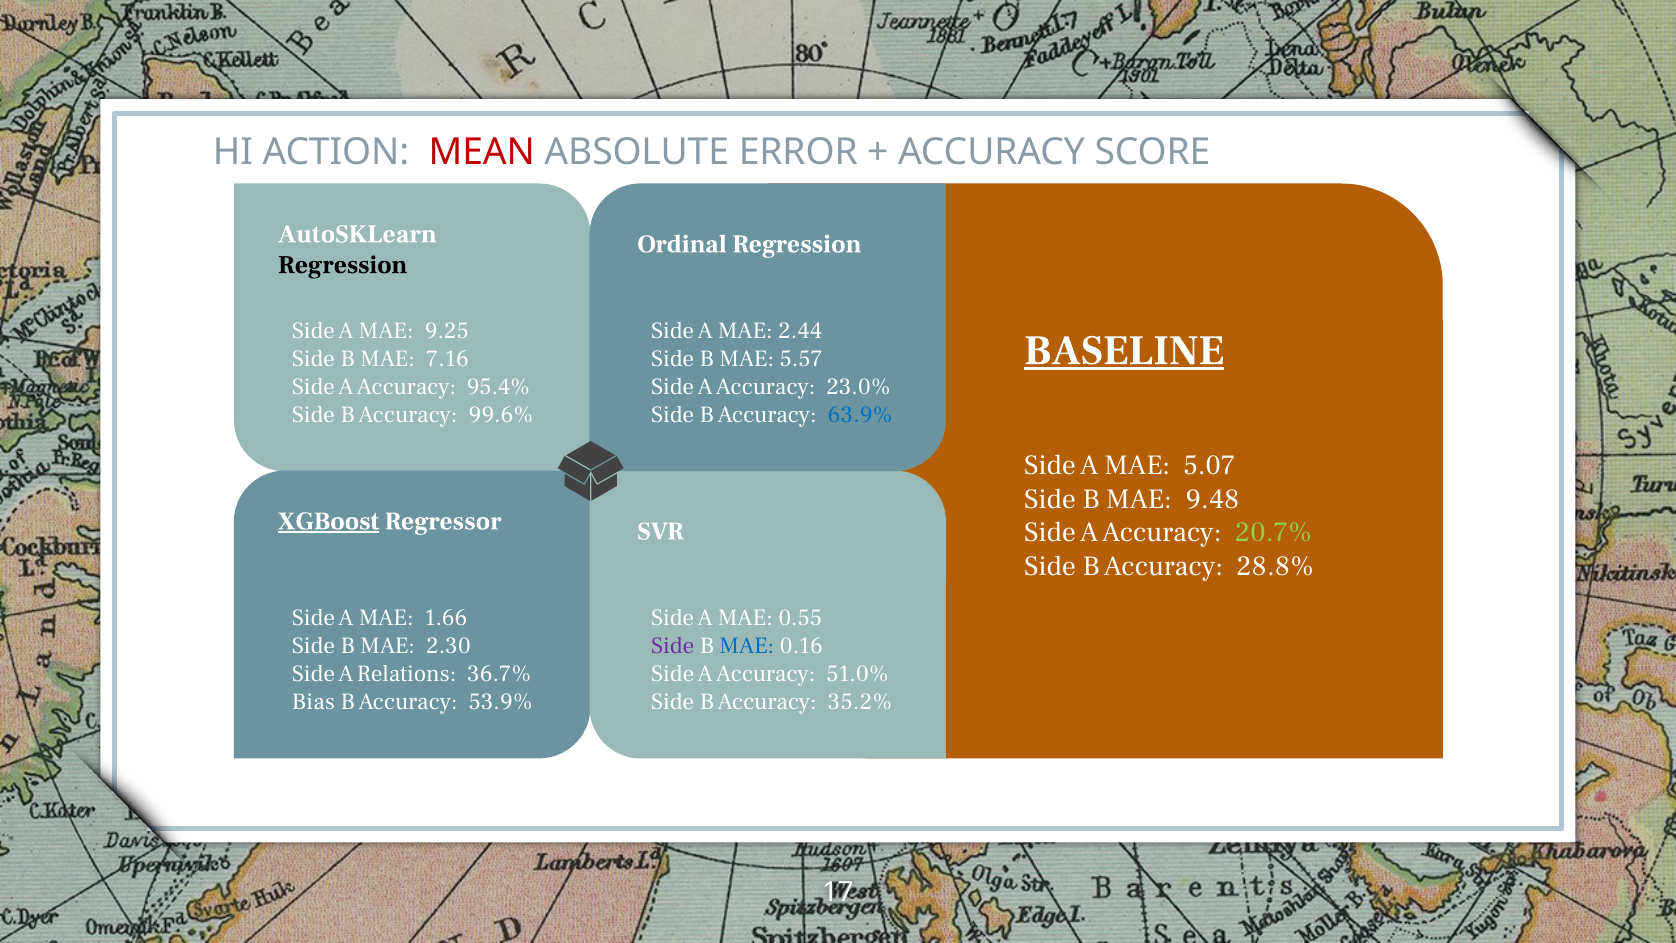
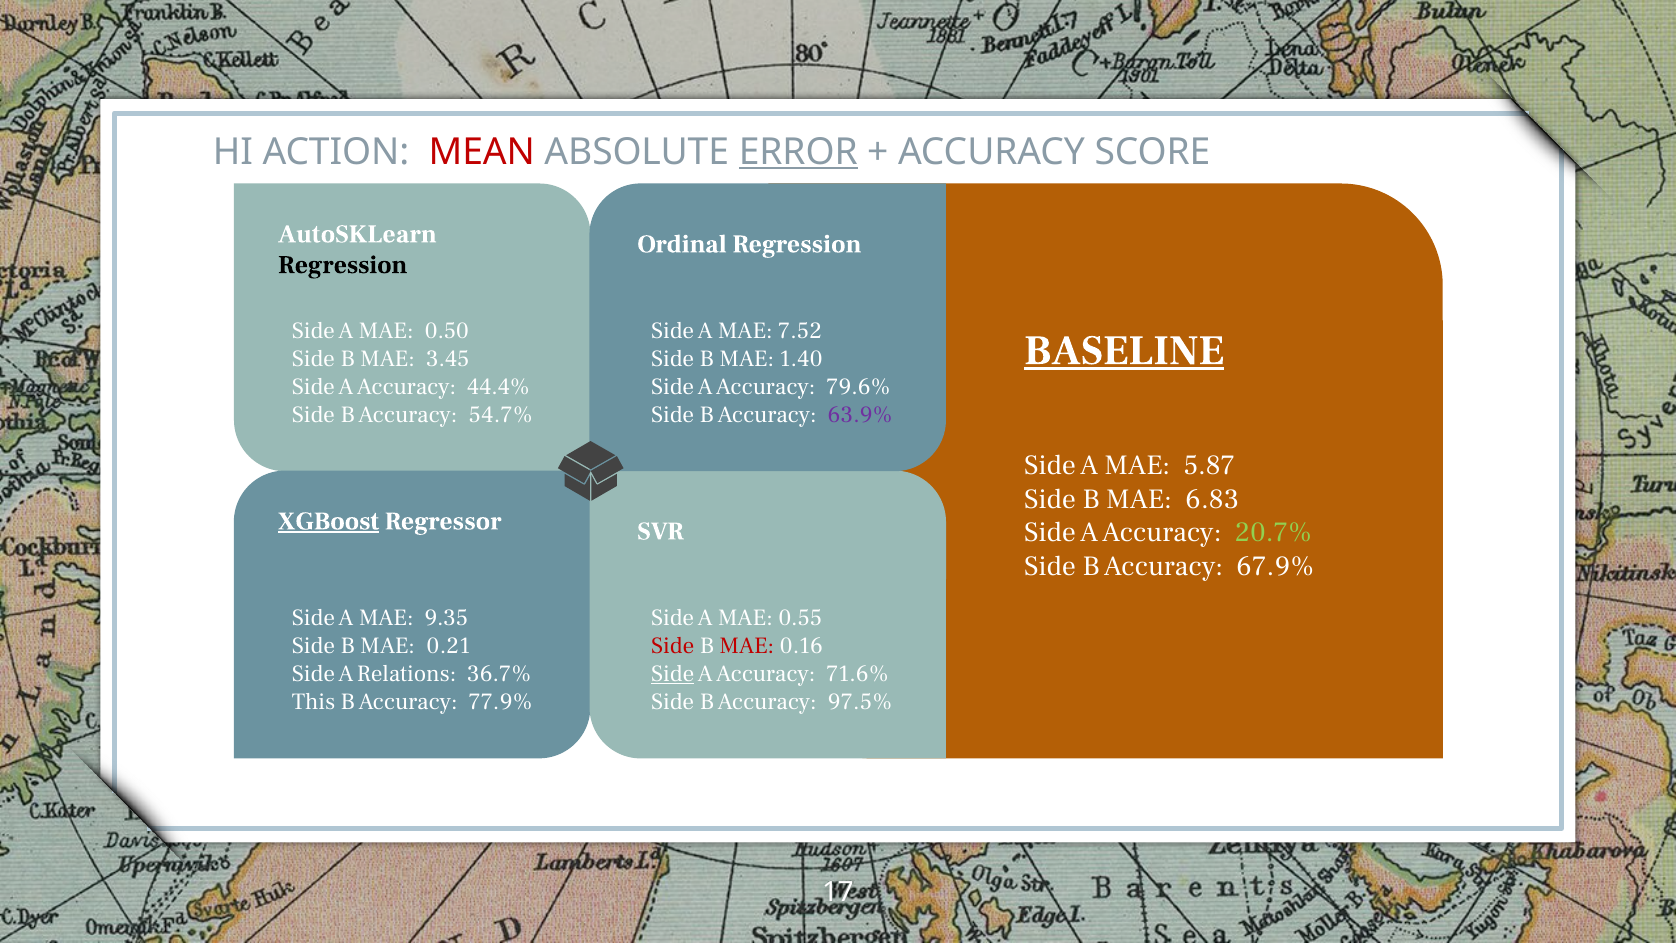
ERROR underline: none -> present
9.25: 9.25 -> 0.50
2.44: 2.44 -> 7.52
7.16: 7.16 -> 3.45
5.57: 5.57 -> 1.40
95.4%: 95.4% -> 44.4%
23.0%: 23.0% -> 79.6%
99.6%: 99.6% -> 54.7%
63.9% colour: blue -> purple
5.07: 5.07 -> 5.87
9.48: 9.48 -> 6.83
28.8%: 28.8% -> 67.9%
1.66: 1.66 -> 9.35
2.30: 2.30 -> 0.21
Side at (673, 646) colour: purple -> red
MAE at (747, 646) colour: blue -> red
Side at (673, 674) underline: none -> present
51.0%: 51.0% -> 71.6%
Bias: Bias -> This
53.9%: 53.9% -> 77.9%
35.2%: 35.2% -> 97.5%
